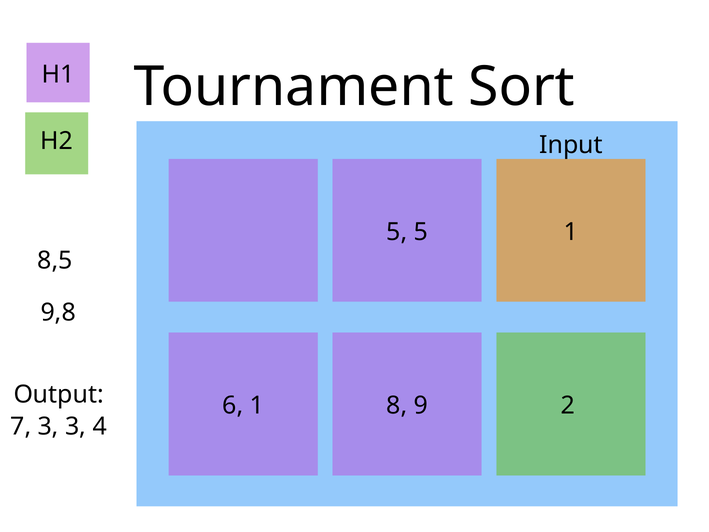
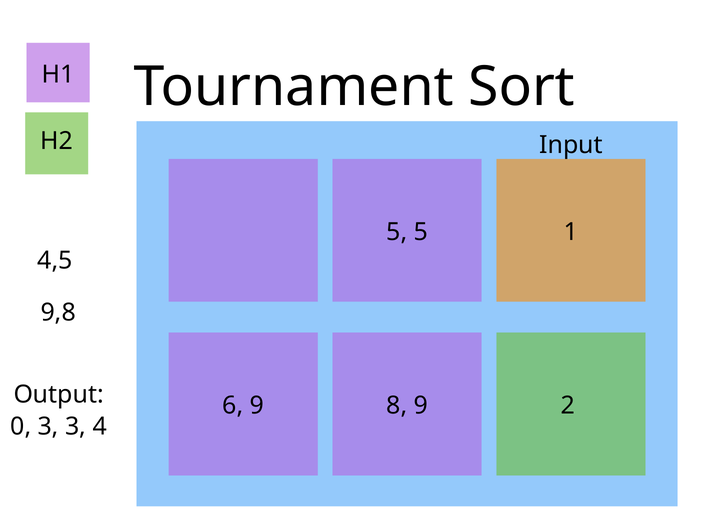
8,5: 8,5 -> 4,5
6 1: 1 -> 9
7: 7 -> 0
